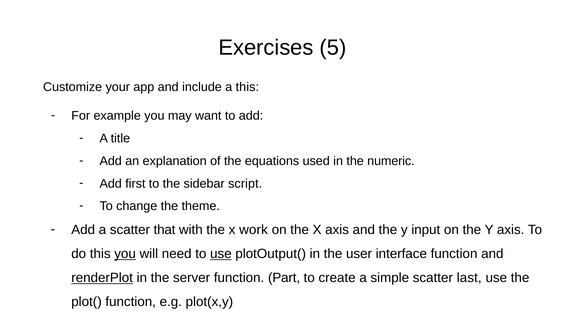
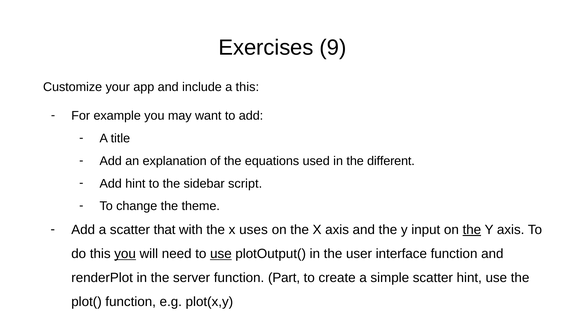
5: 5 -> 9
numeric: numeric -> different
Add first: first -> hint
work: work -> uses
the at (472, 230) underline: none -> present
renderPlot underline: present -> none
scatter last: last -> hint
